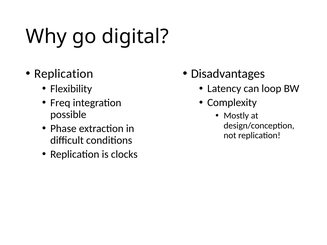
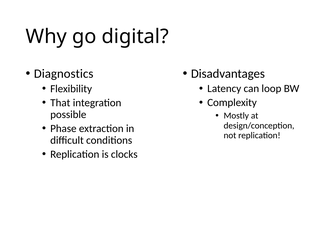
Replication at (64, 74): Replication -> Diagnostics
Freq: Freq -> That
